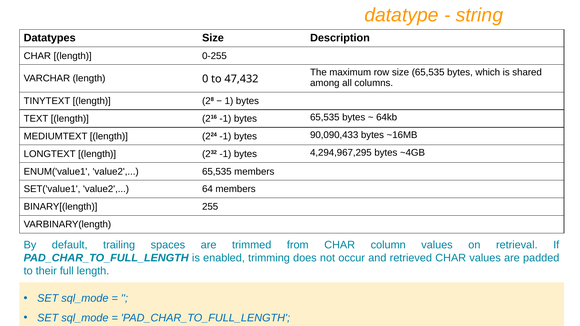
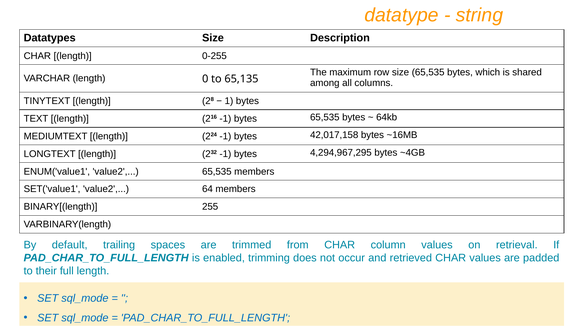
47,432: 47,432 -> 65,135
90,090,433: 90,090,433 -> 42,017,158
